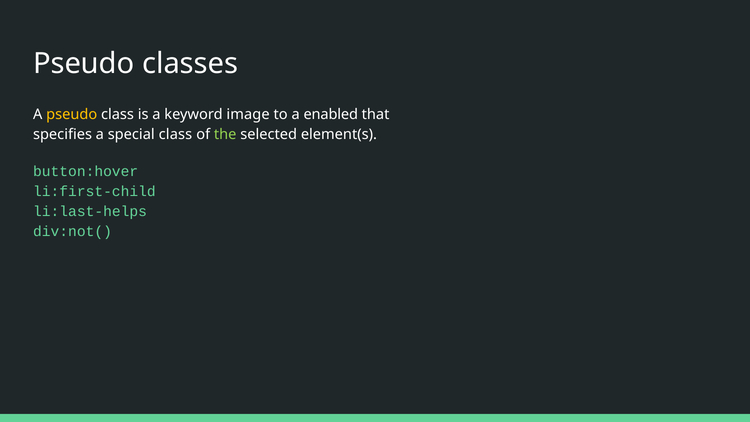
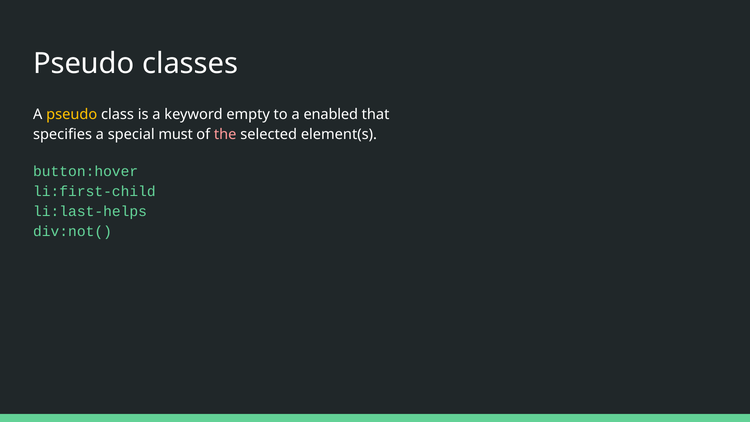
image: image -> empty
special class: class -> must
the colour: light green -> pink
